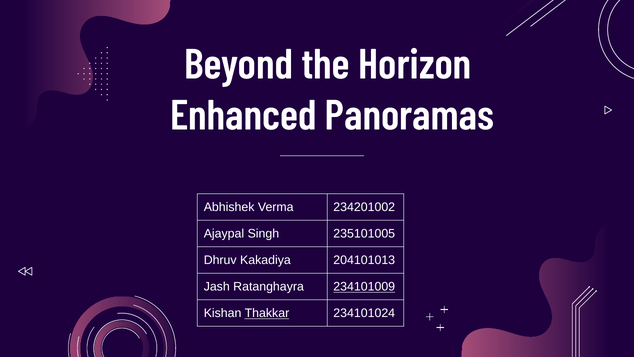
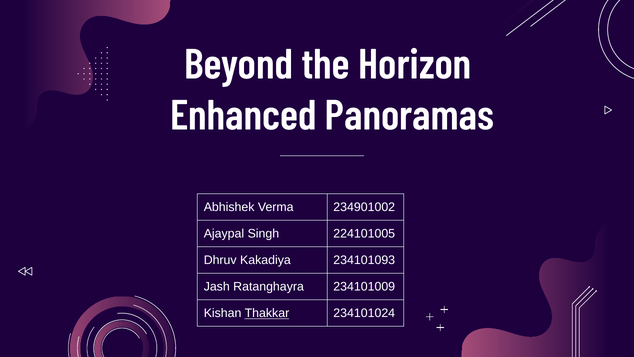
234201002: 234201002 -> 234901002
235101005: 235101005 -> 224101005
204101013: 204101013 -> 234101093
234101009 underline: present -> none
